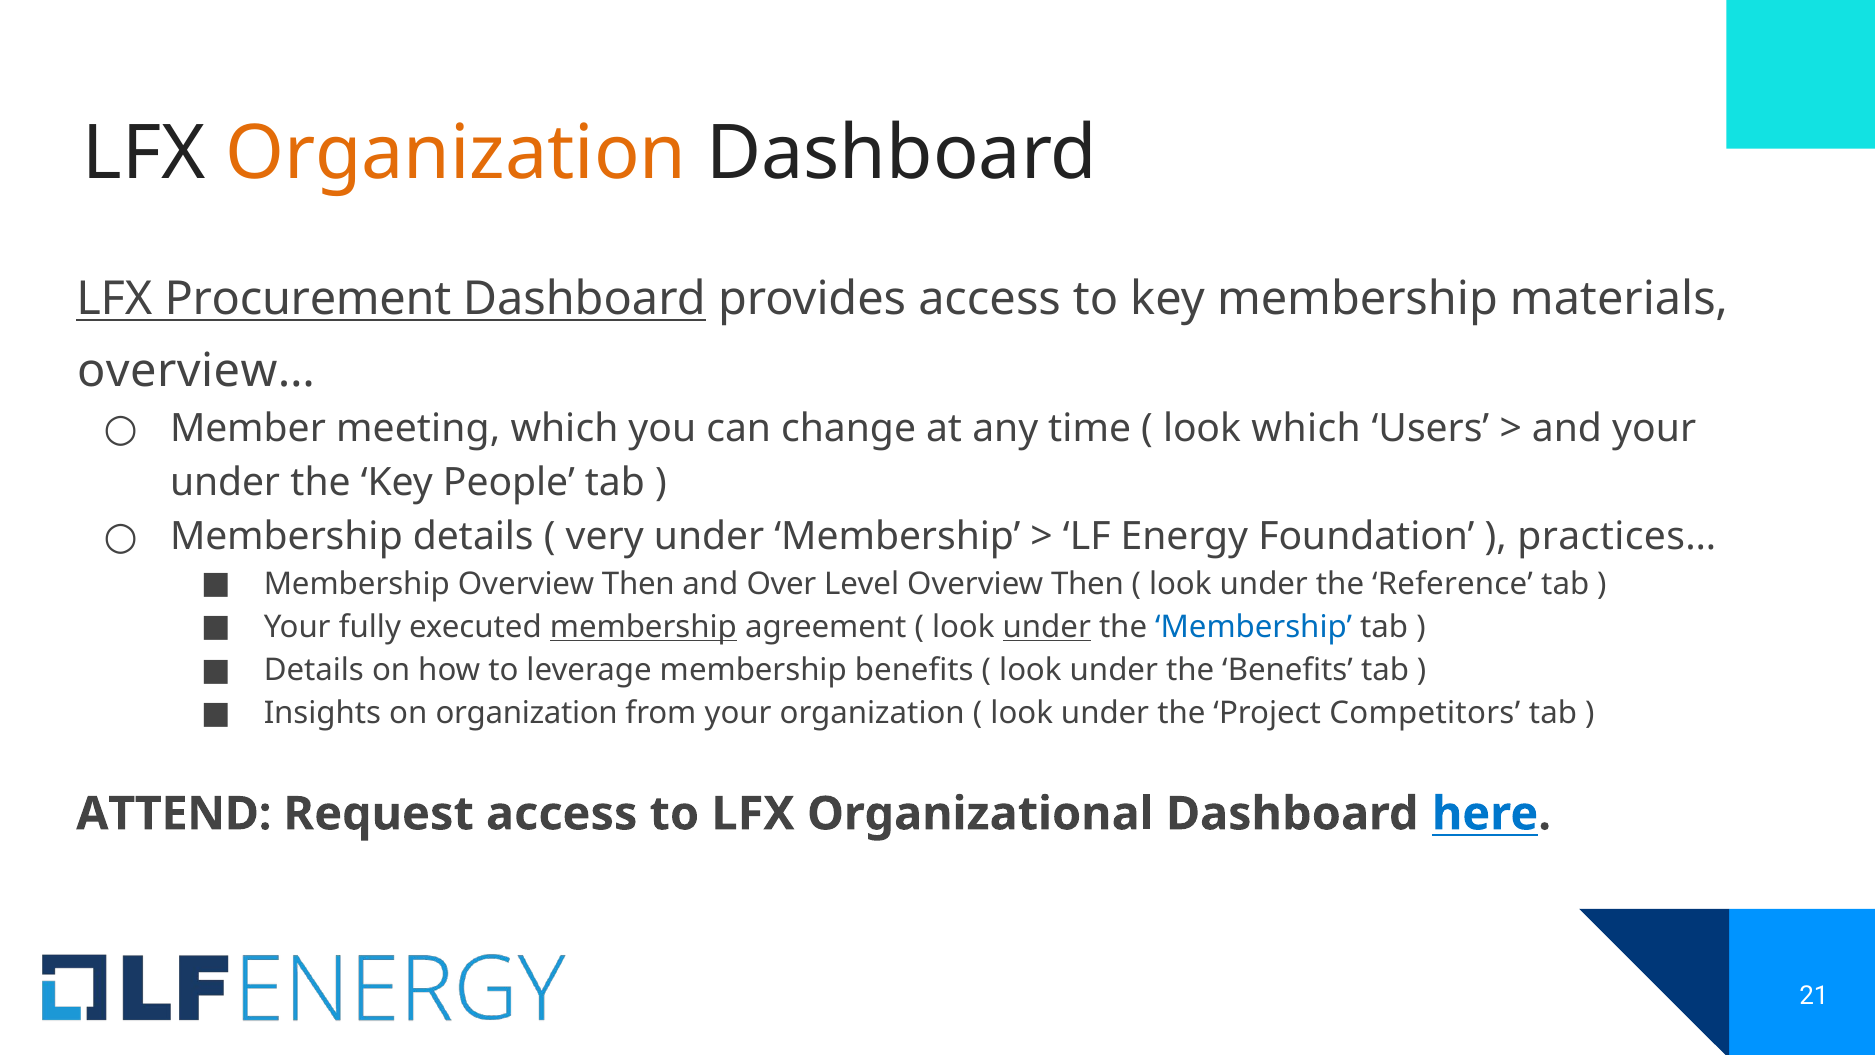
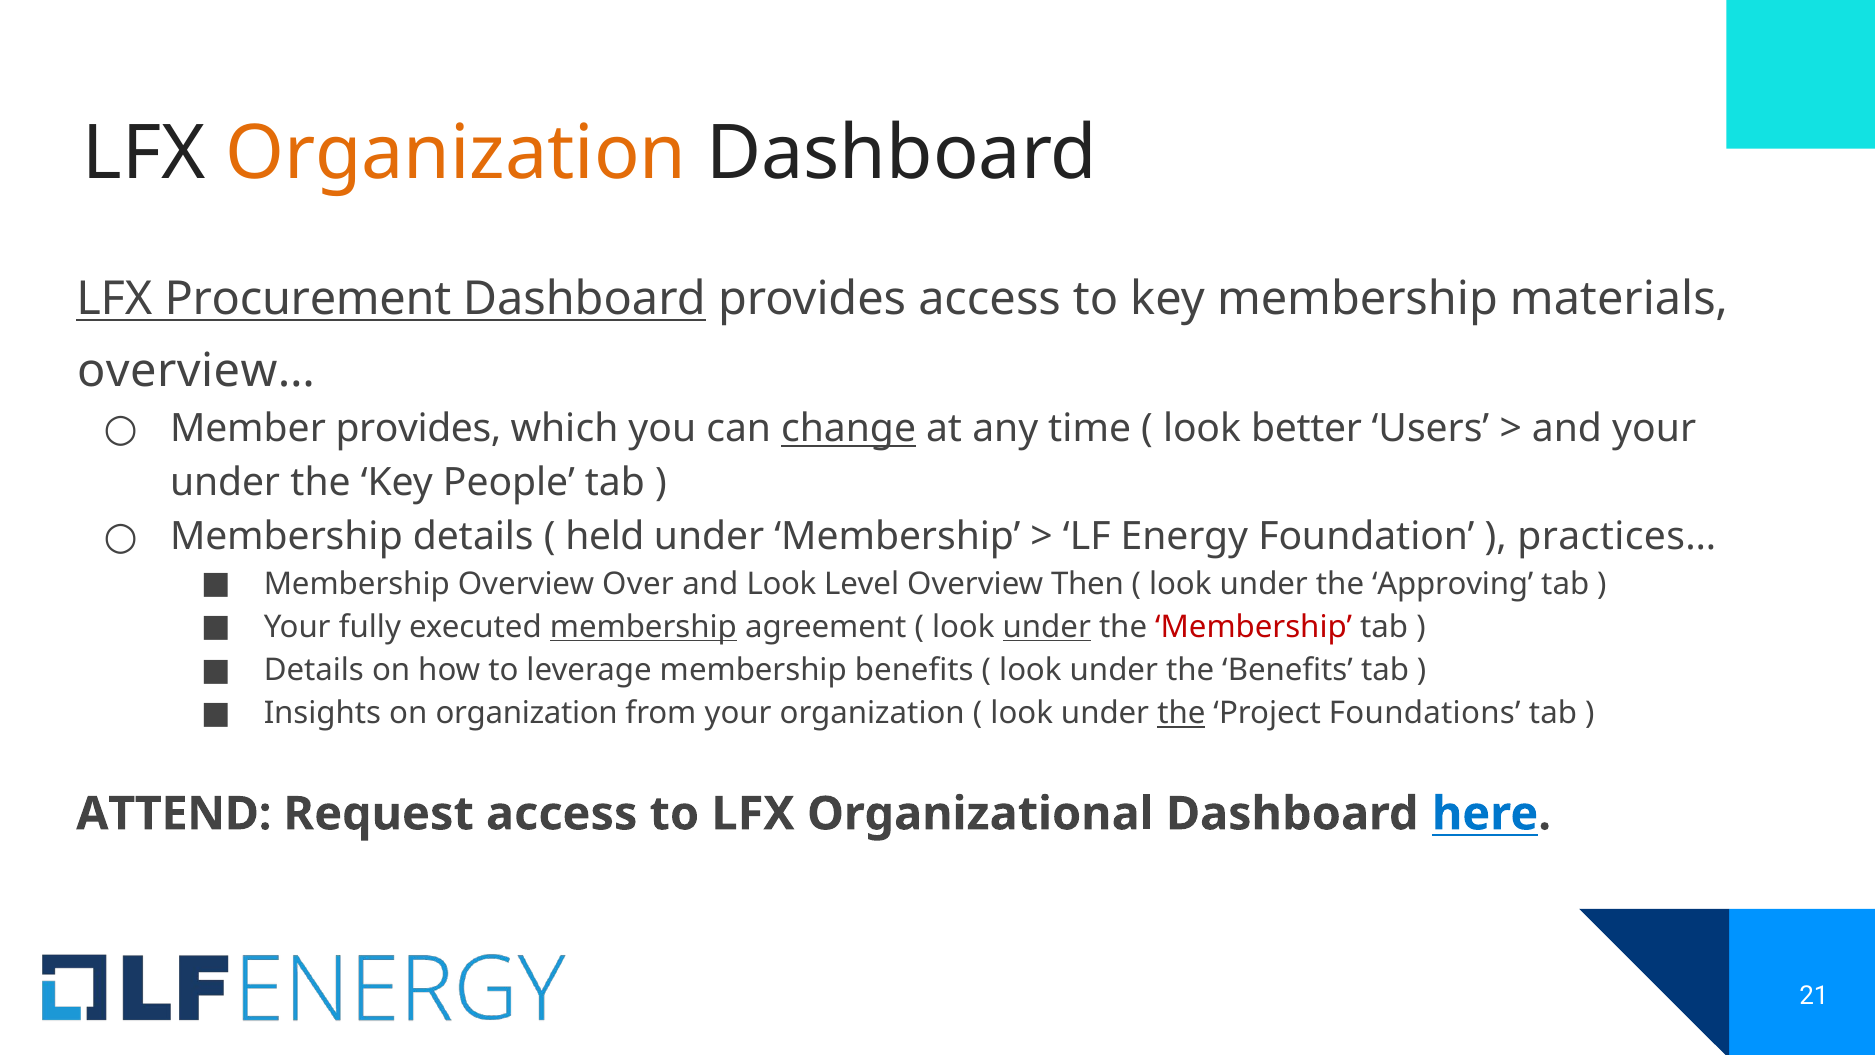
Member meeting: meeting -> provides
change underline: none -> present
look which: which -> better
very: very -> held
Membership Overview Then: Then -> Over
and Over: Over -> Look
Reference: Reference -> Approving
Membership at (1254, 627) colour: blue -> red
the at (1181, 713) underline: none -> present
Competitors: Competitors -> Foundations
